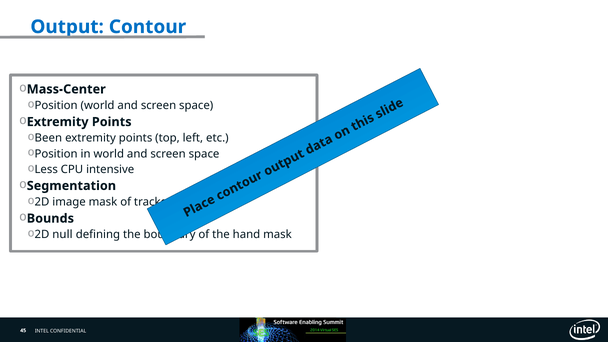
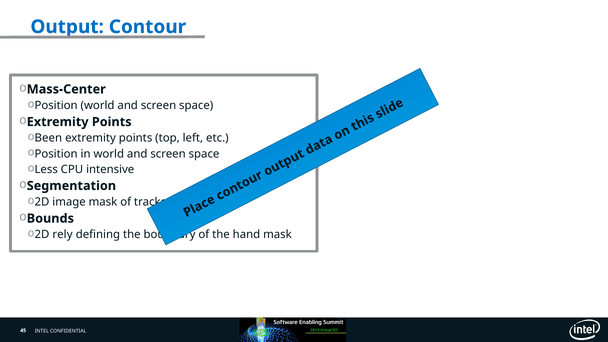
null: null -> rely
